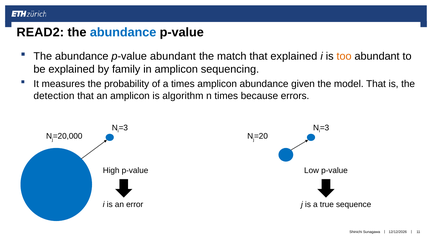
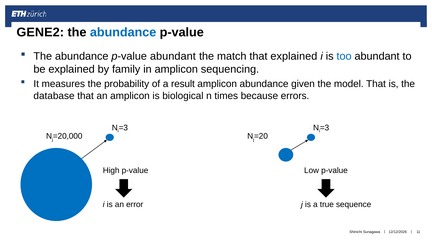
READ2: READ2 -> GENE2
too colour: orange -> blue
a times: times -> result
detection: detection -> database
algorithm: algorithm -> biological
